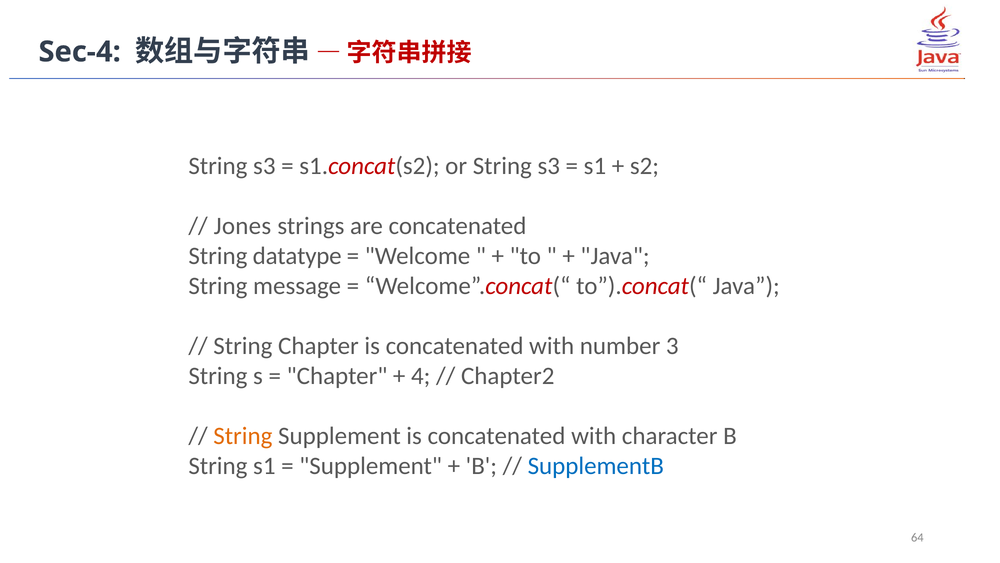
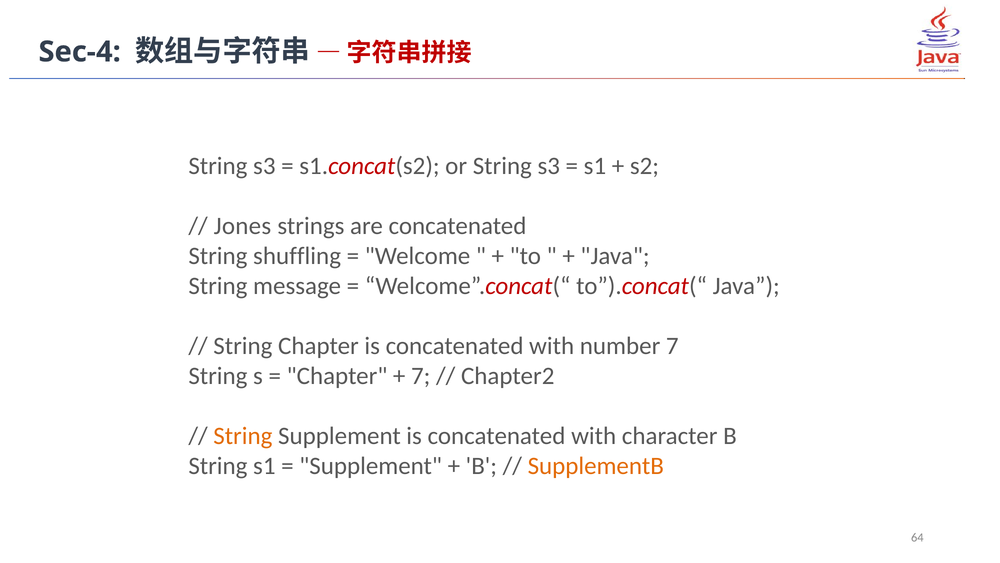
datatype: datatype -> shuffling
number 3: 3 -> 7
4 at (421, 376): 4 -> 7
SupplementB colour: blue -> orange
